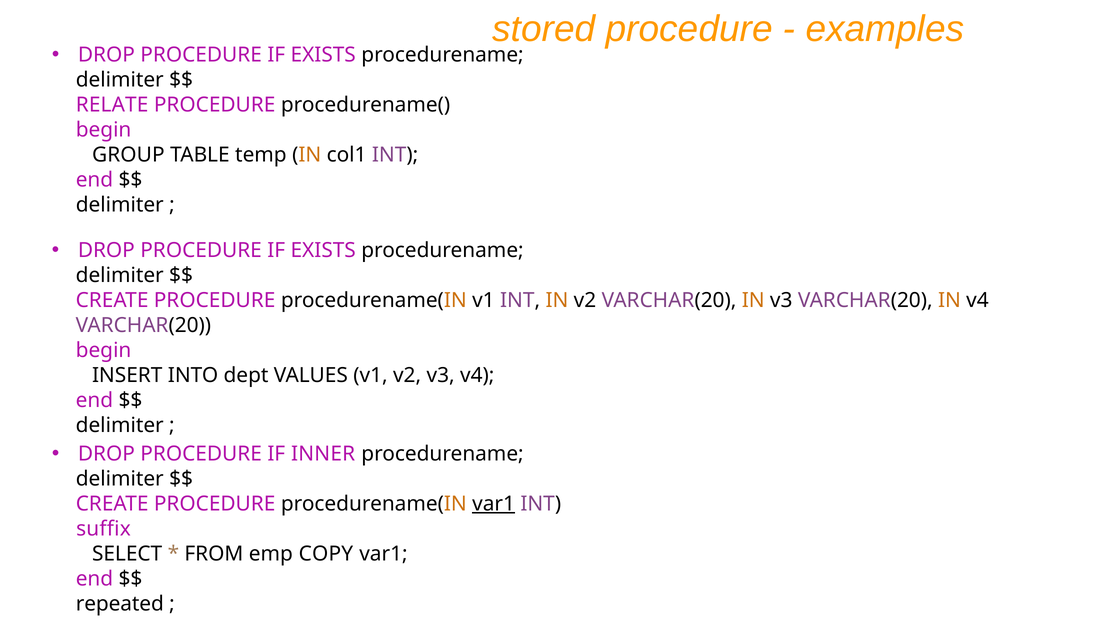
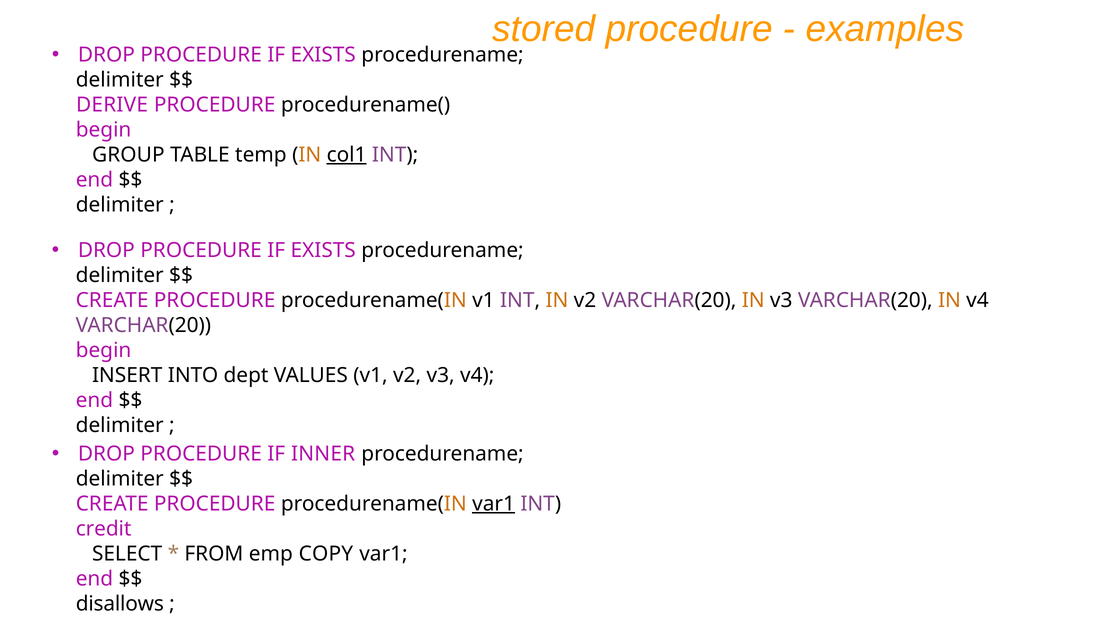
RELATE: RELATE -> DERIVE
col1 underline: none -> present
suffix: suffix -> credit
repeated: repeated -> disallows
